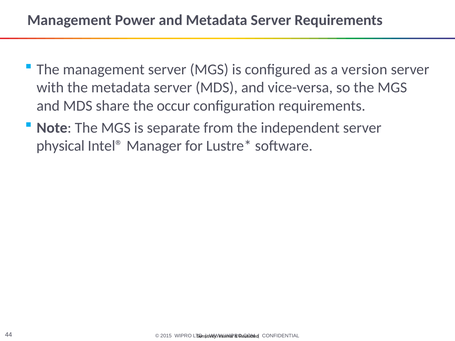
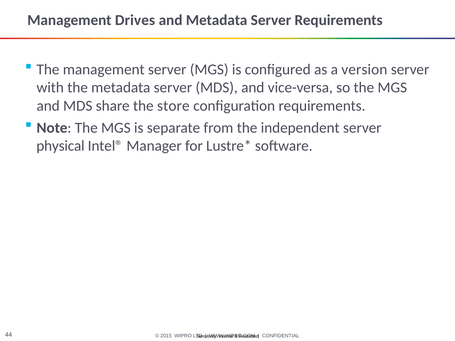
Power: Power -> Drives
occur: occur -> store
